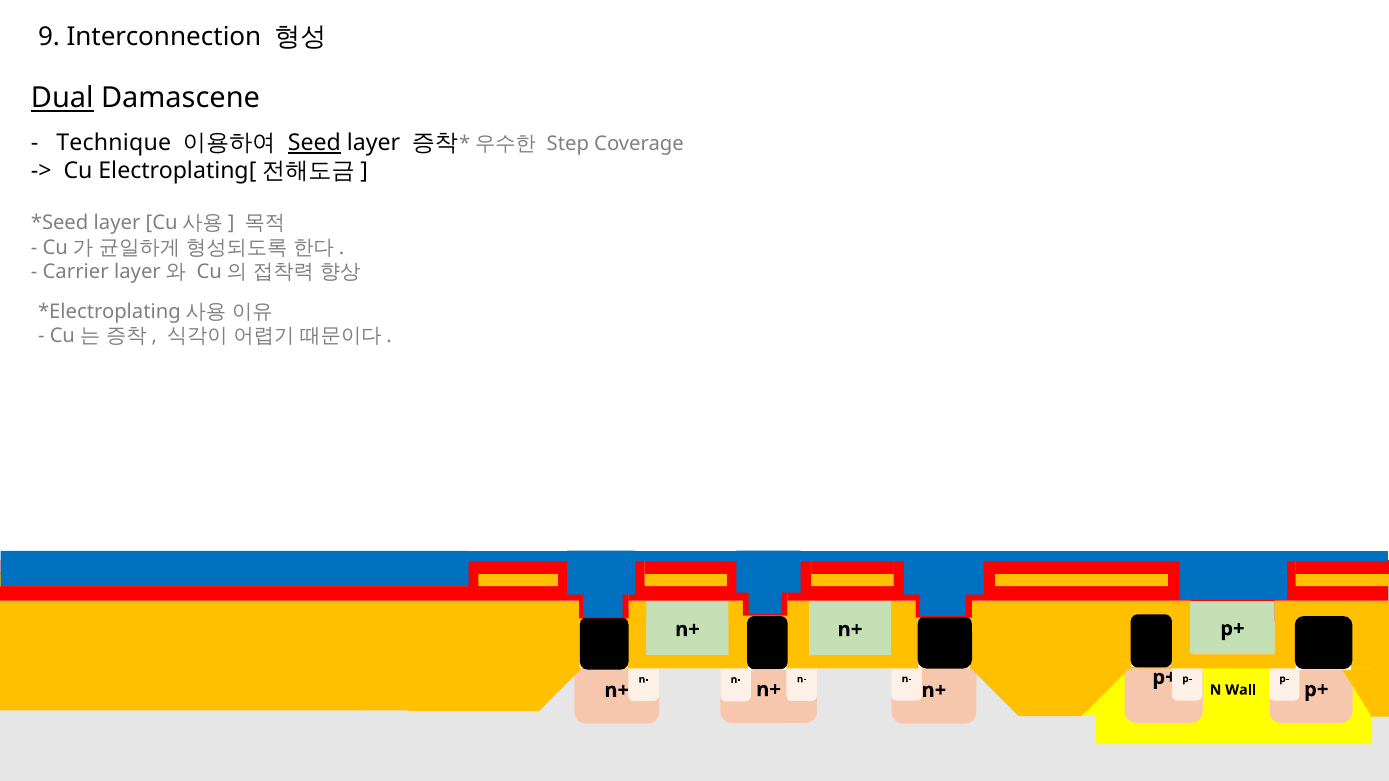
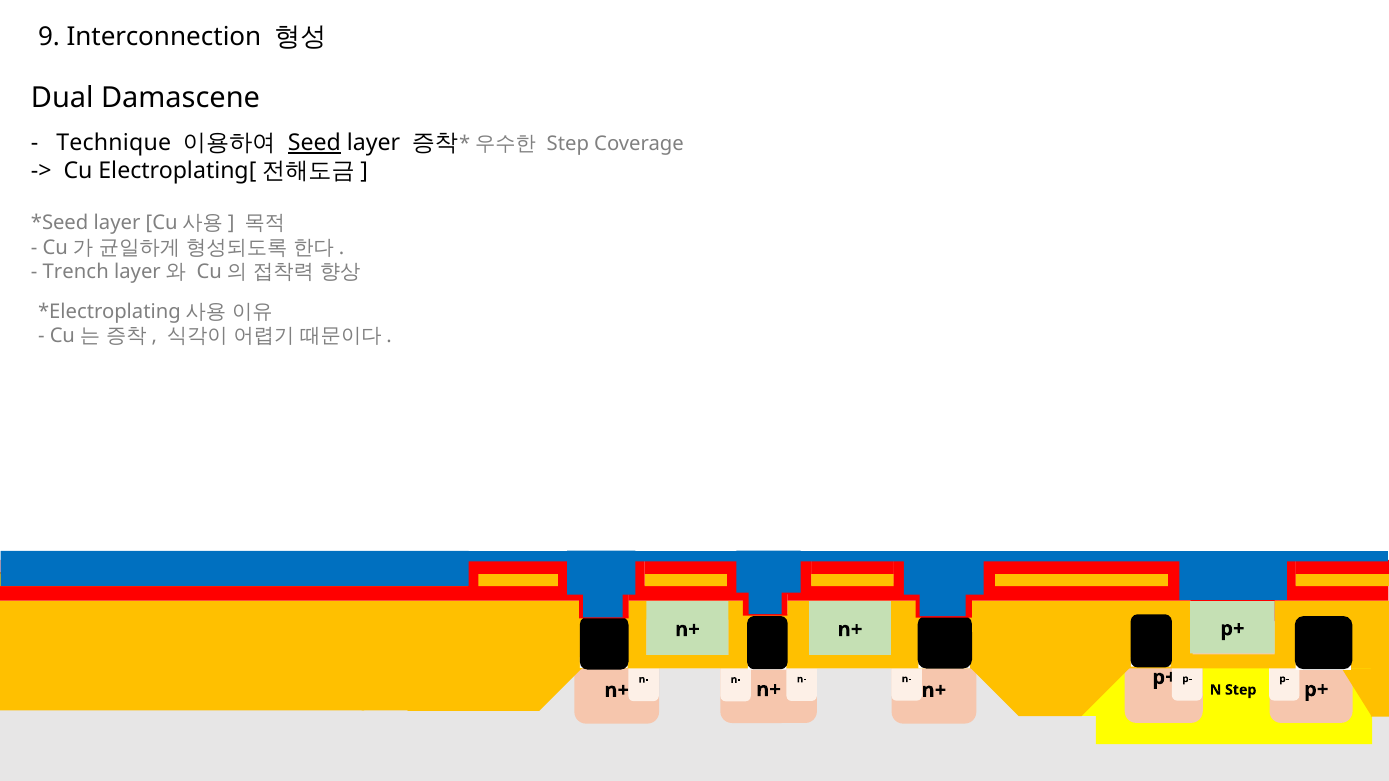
Dual underline: present -> none
Carrier: Carrier -> Trench
N Wall: Wall -> Step
